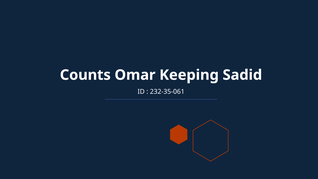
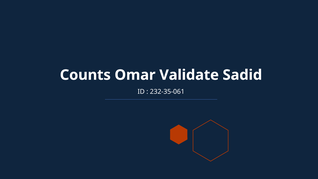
Keeping: Keeping -> Validate
